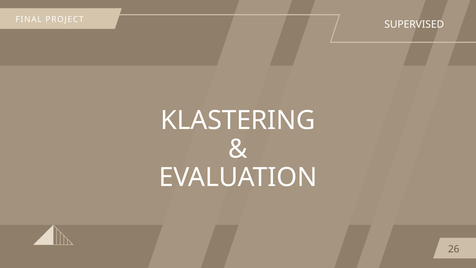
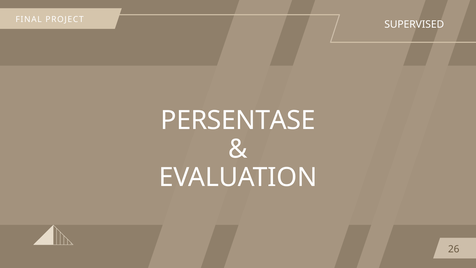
KLASTERING: KLASTERING -> PERSENTASE
